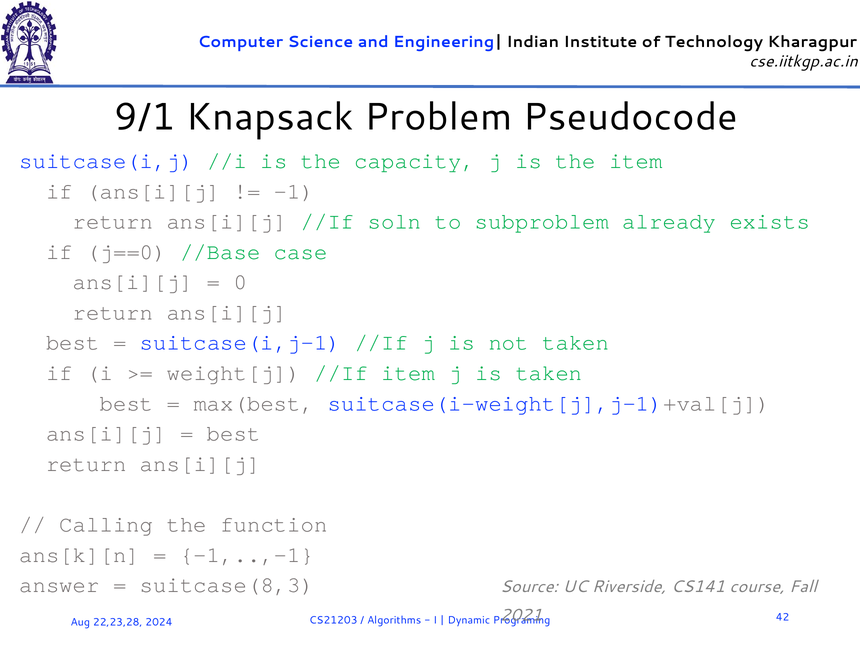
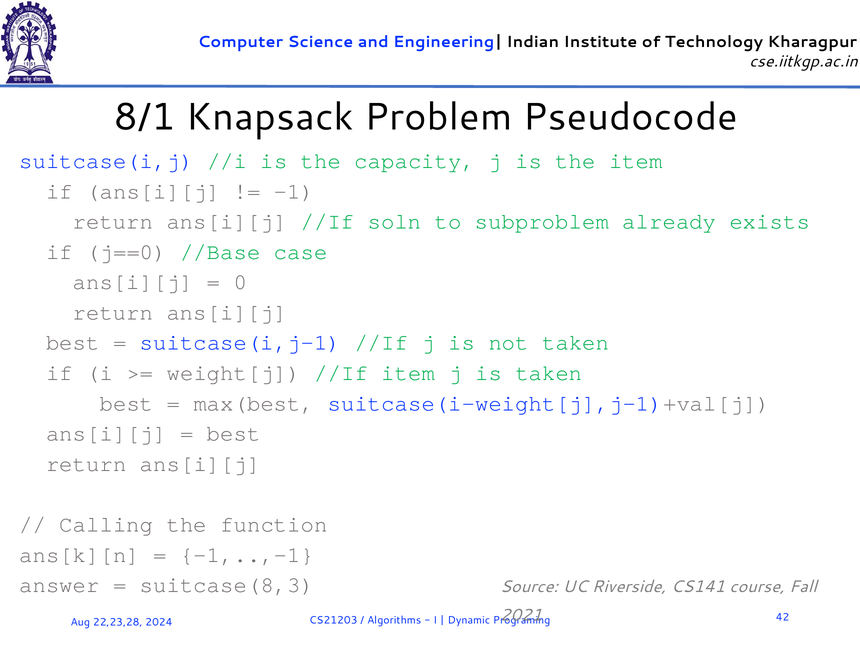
9/1: 9/1 -> 8/1
